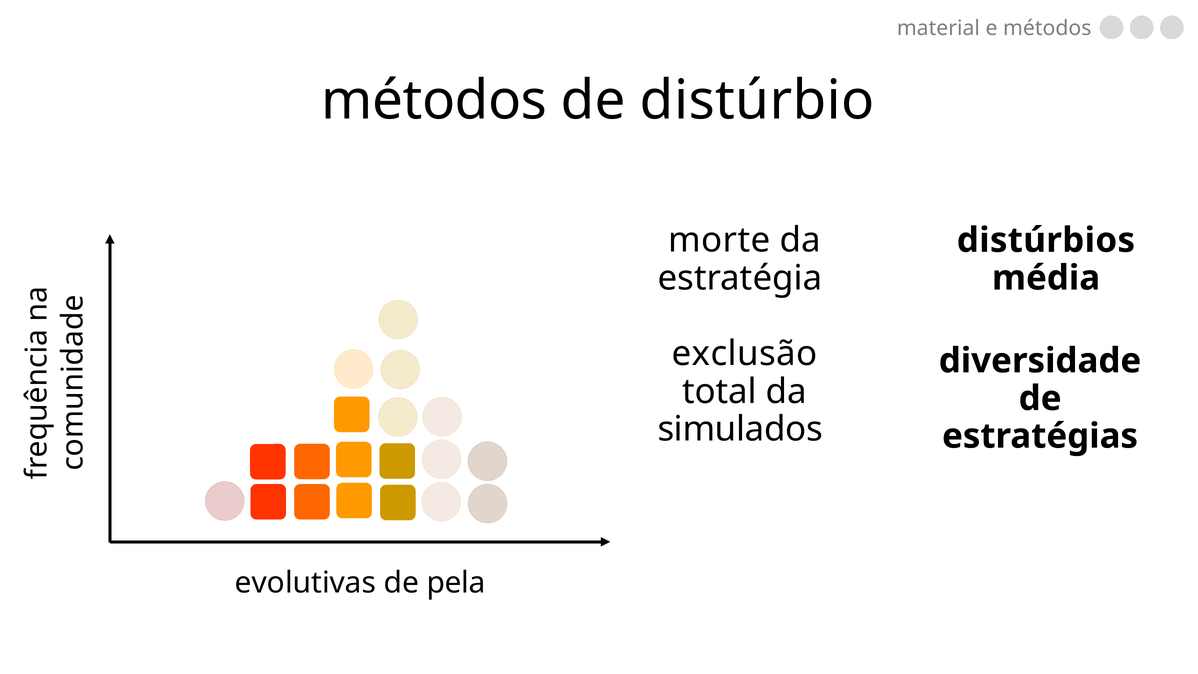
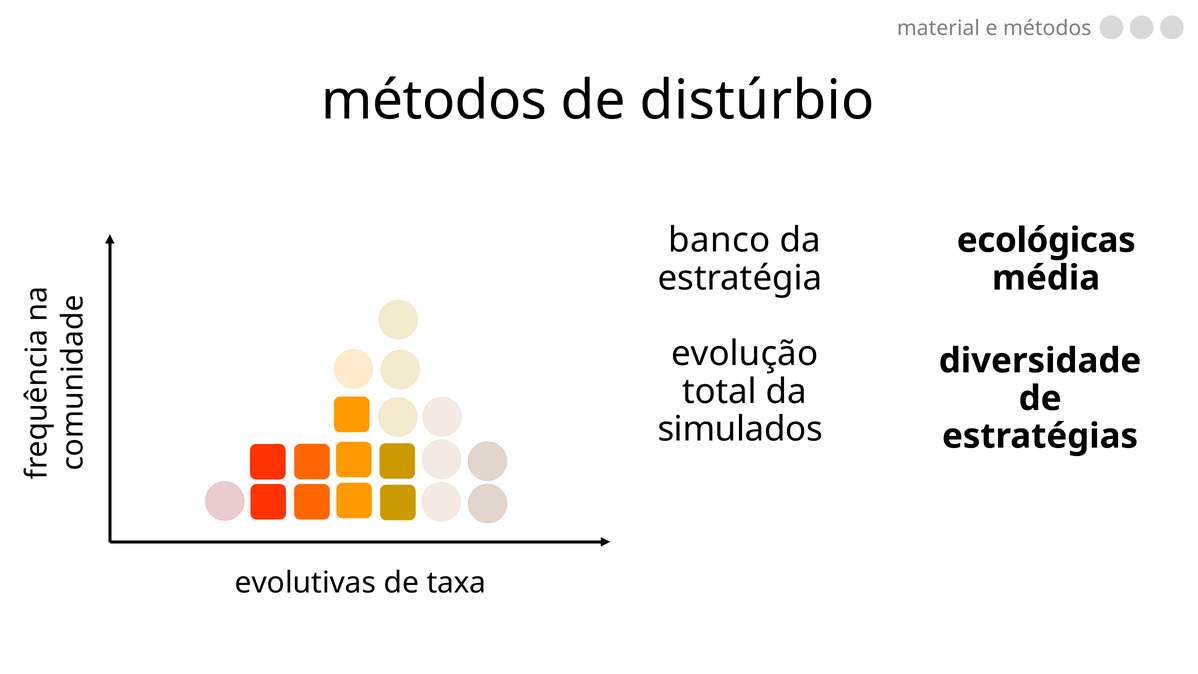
morte: morte -> banco
distúrbios: distúrbios -> ecológicas
exclusão: exclusão -> evolução
pela: pela -> taxa
